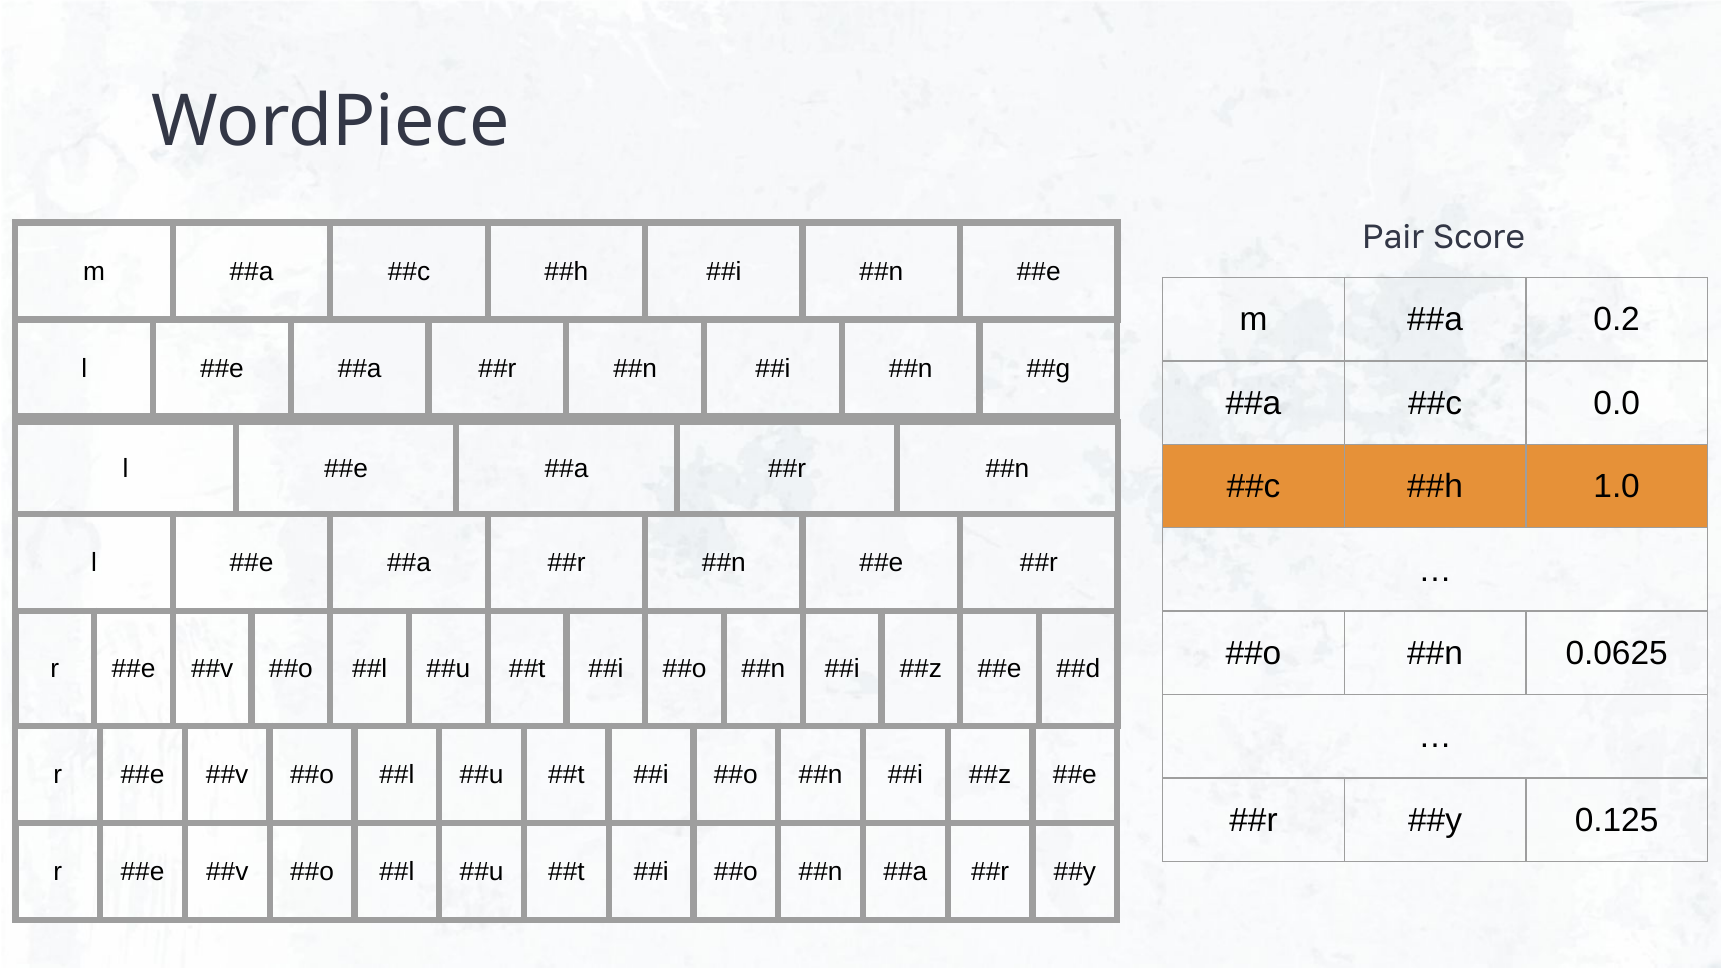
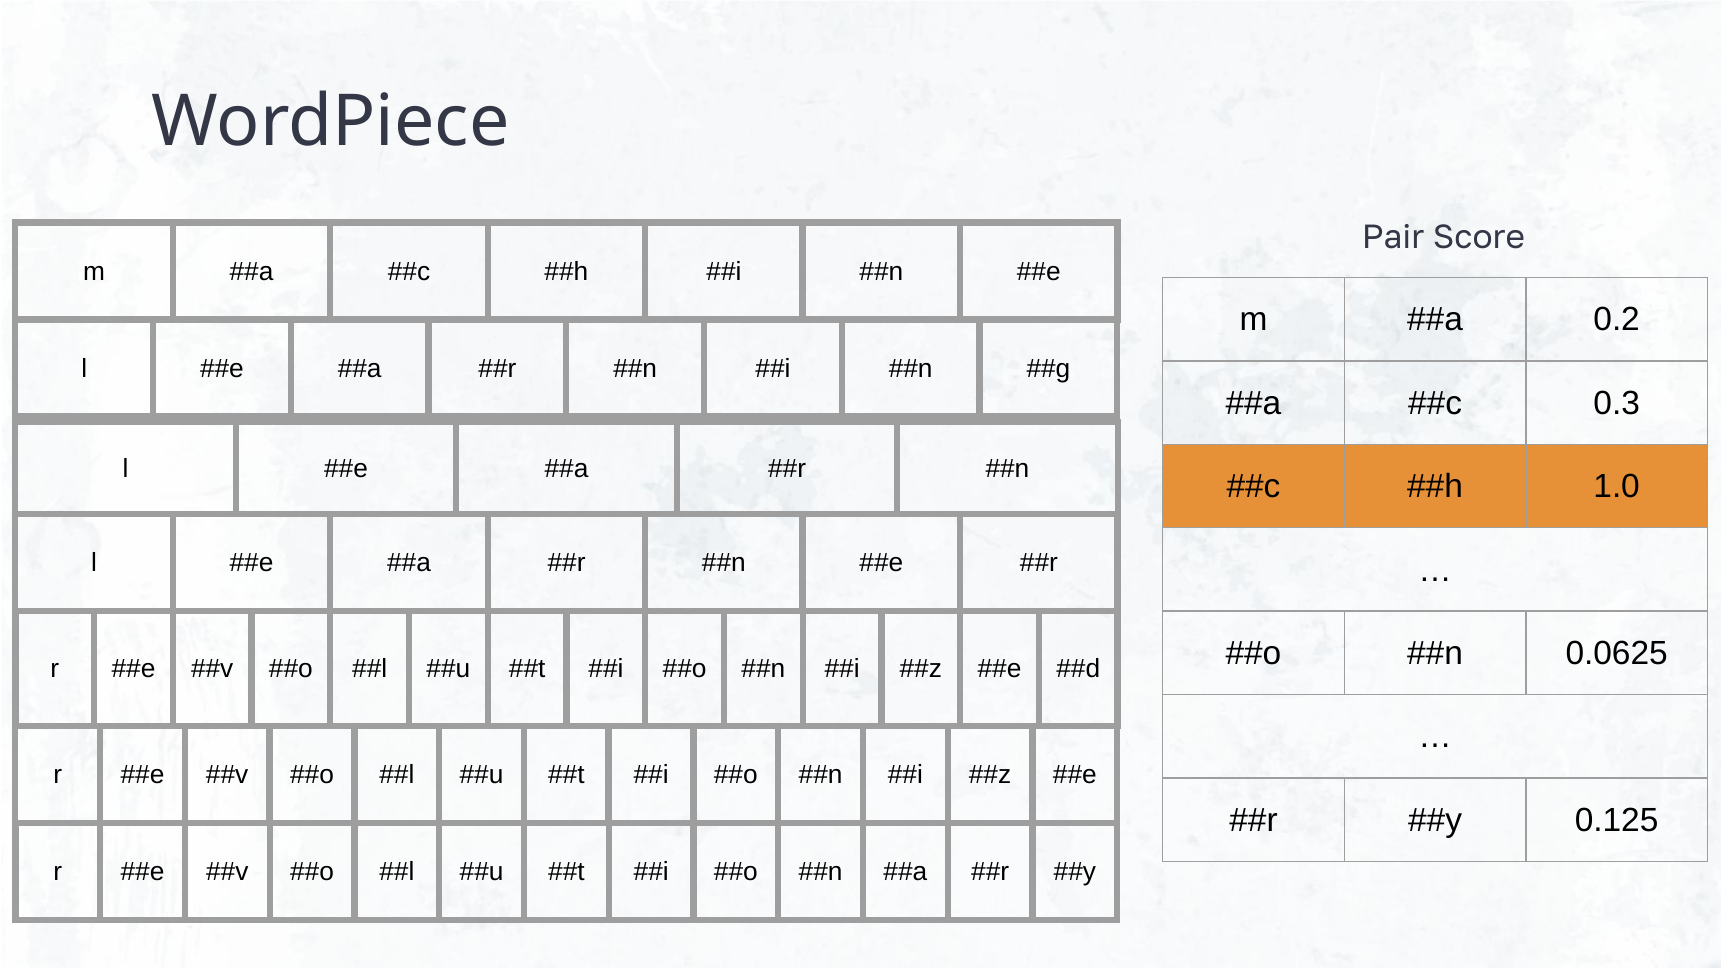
0.0: 0.0 -> 0.3
